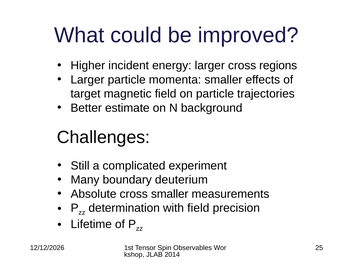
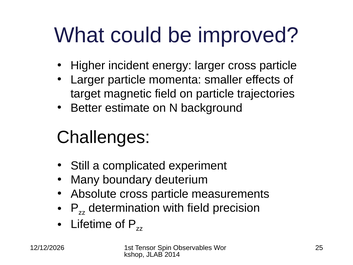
larger cross regions: regions -> particle
Absolute cross smaller: smaller -> particle
